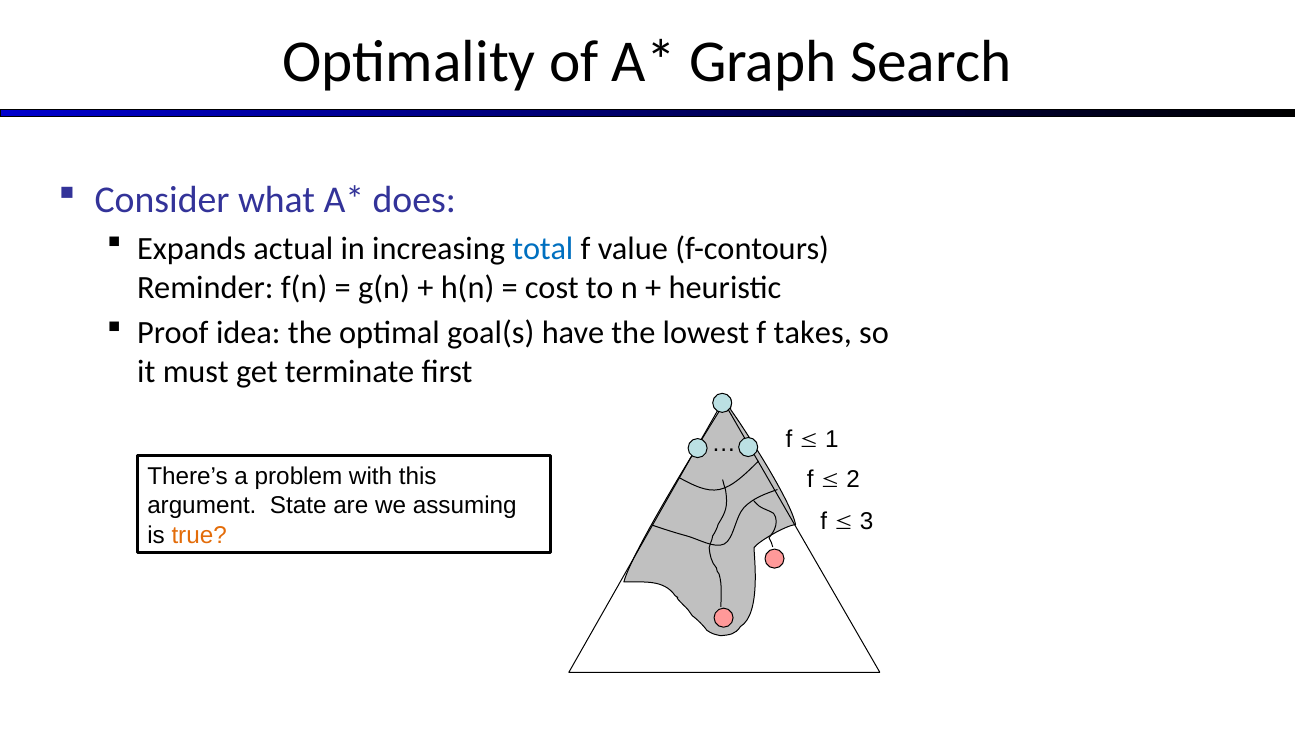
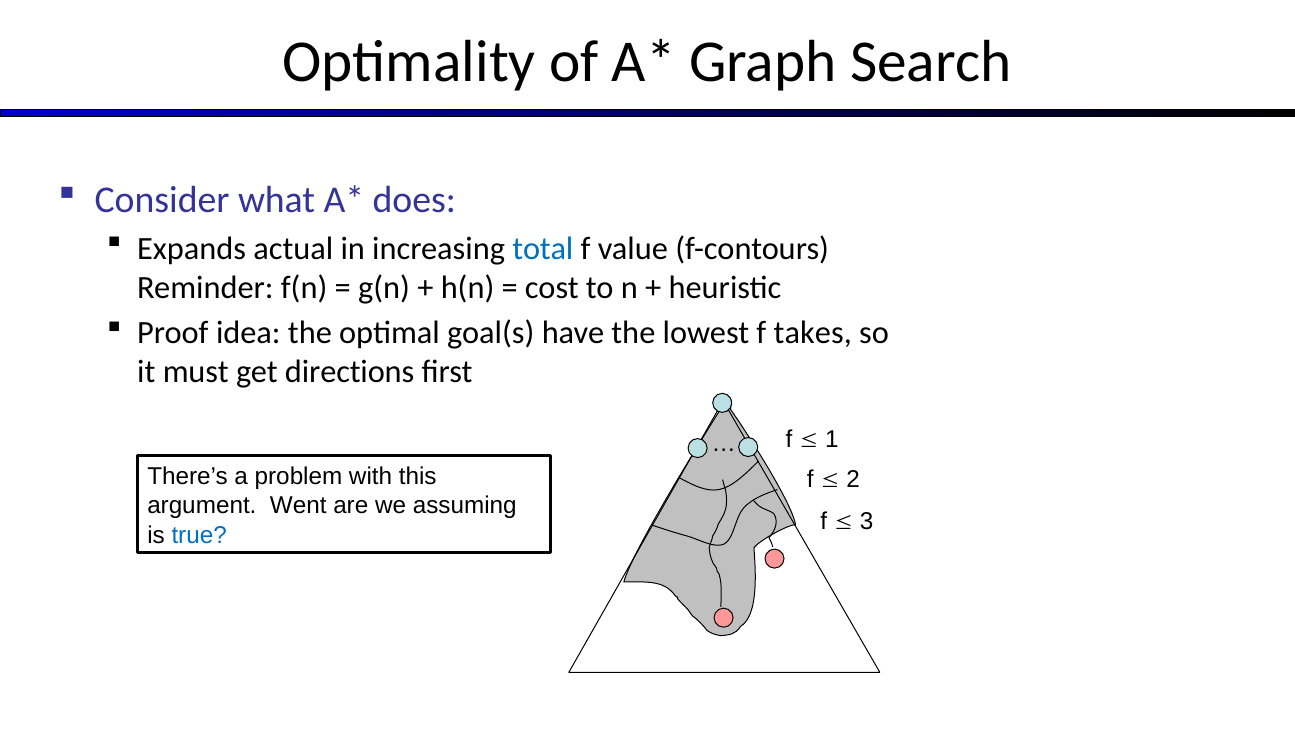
terminate: terminate -> directions
State: State -> Went
true colour: orange -> blue
